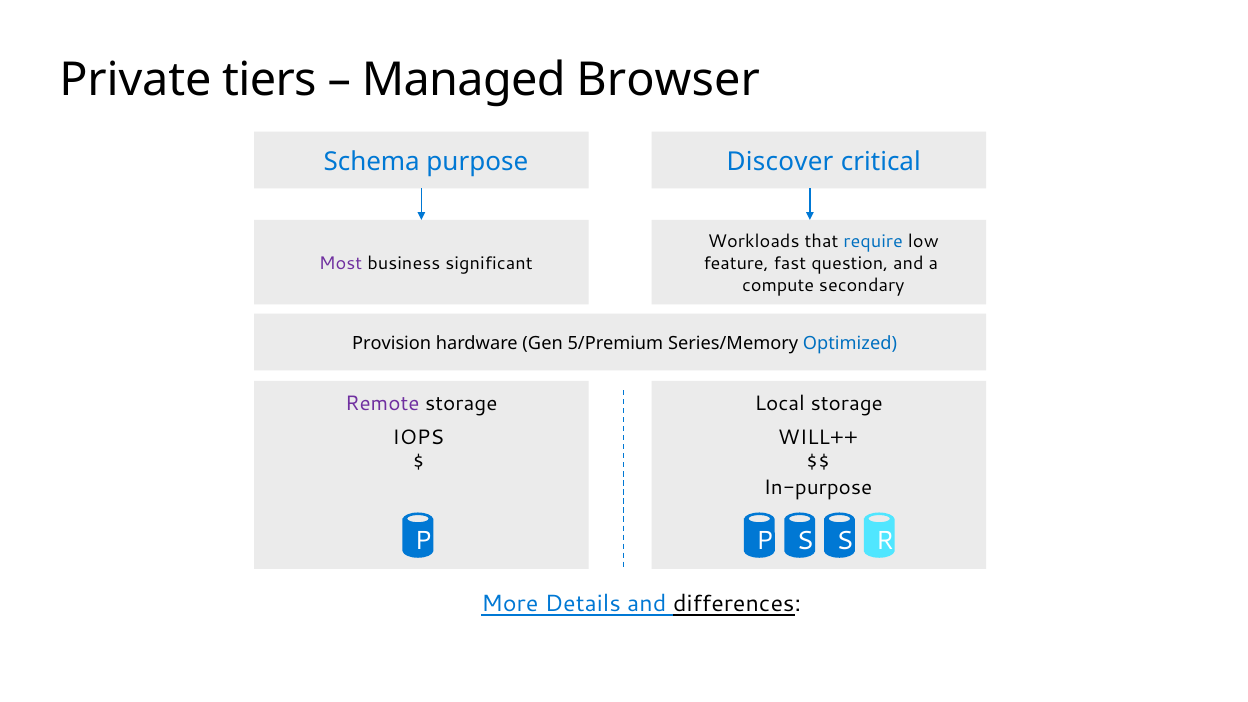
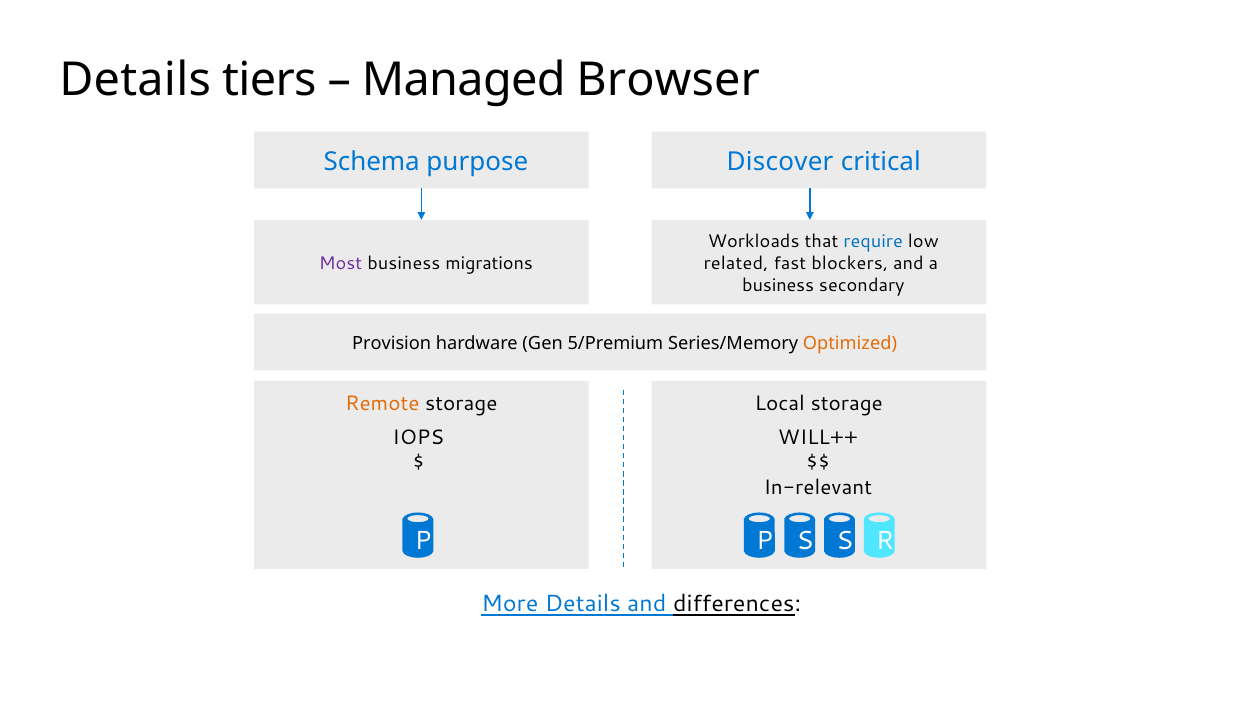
Private at (135, 80): Private -> Details
significant: significant -> migrations
feature: feature -> related
question: question -> blockers
compute at (778, 285): compute -> business
Optimized colour: blue -> orange
Remote colour: purple -> orange
In-purpose: In-purpose -> In-relevant
